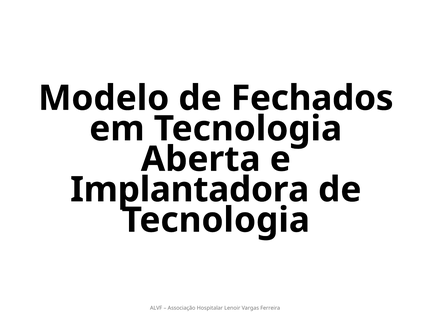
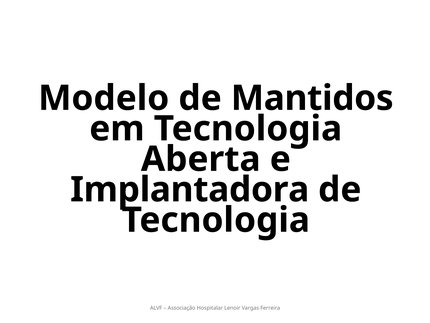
Fechados: Fechados -> Mantidos
